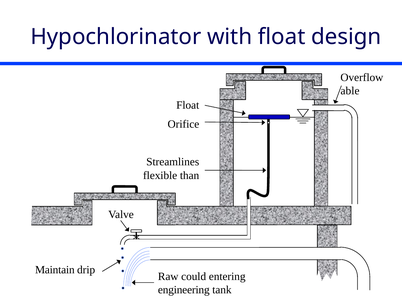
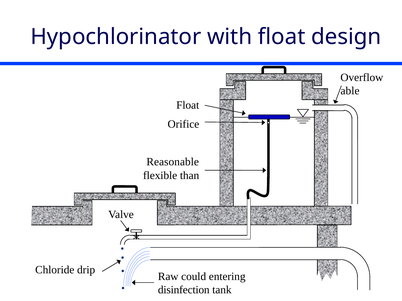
Streamlines: Streamlines -> Reasonable
Maintain: Maintain -> Chloride
engineering: engineering -> disinfection
